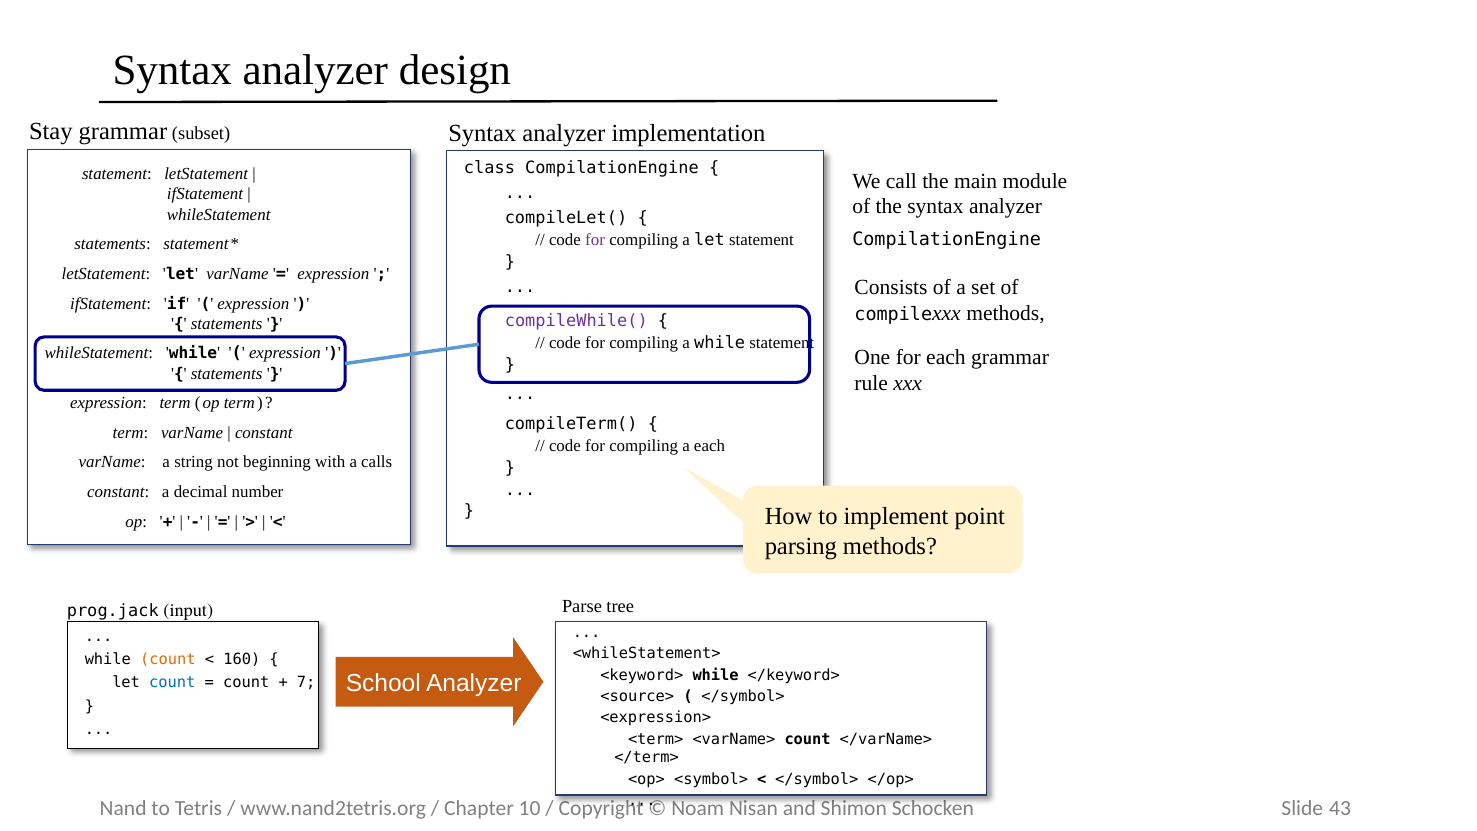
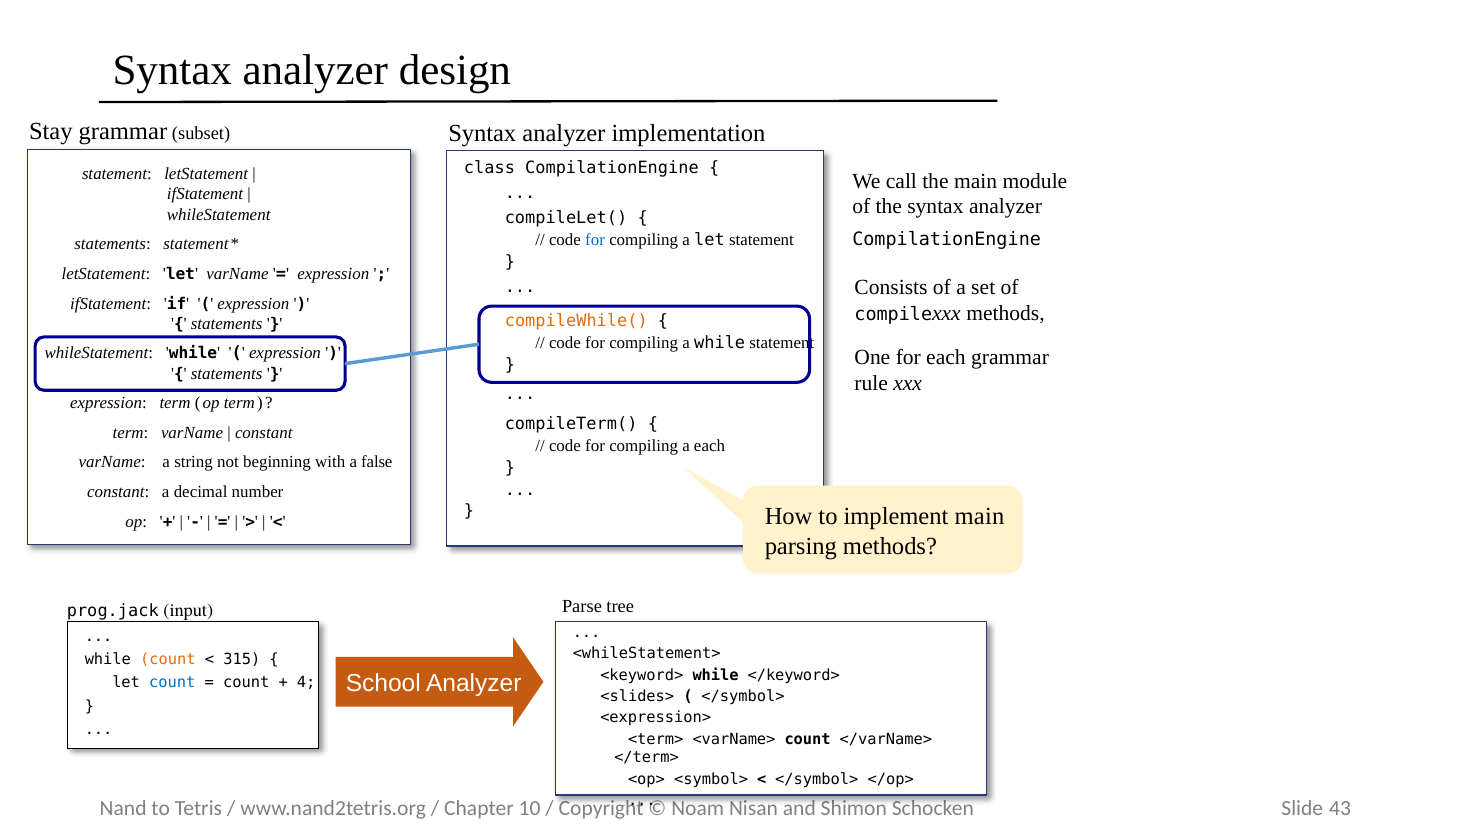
for at (595, 240) colour: purple -> blue
compileWhile( colour: purple -> orange
calls: calls -> false
implement point: point -> main
160: 160 -> 315
7: 7 -> 4
<source>: <source> -> <slides>
